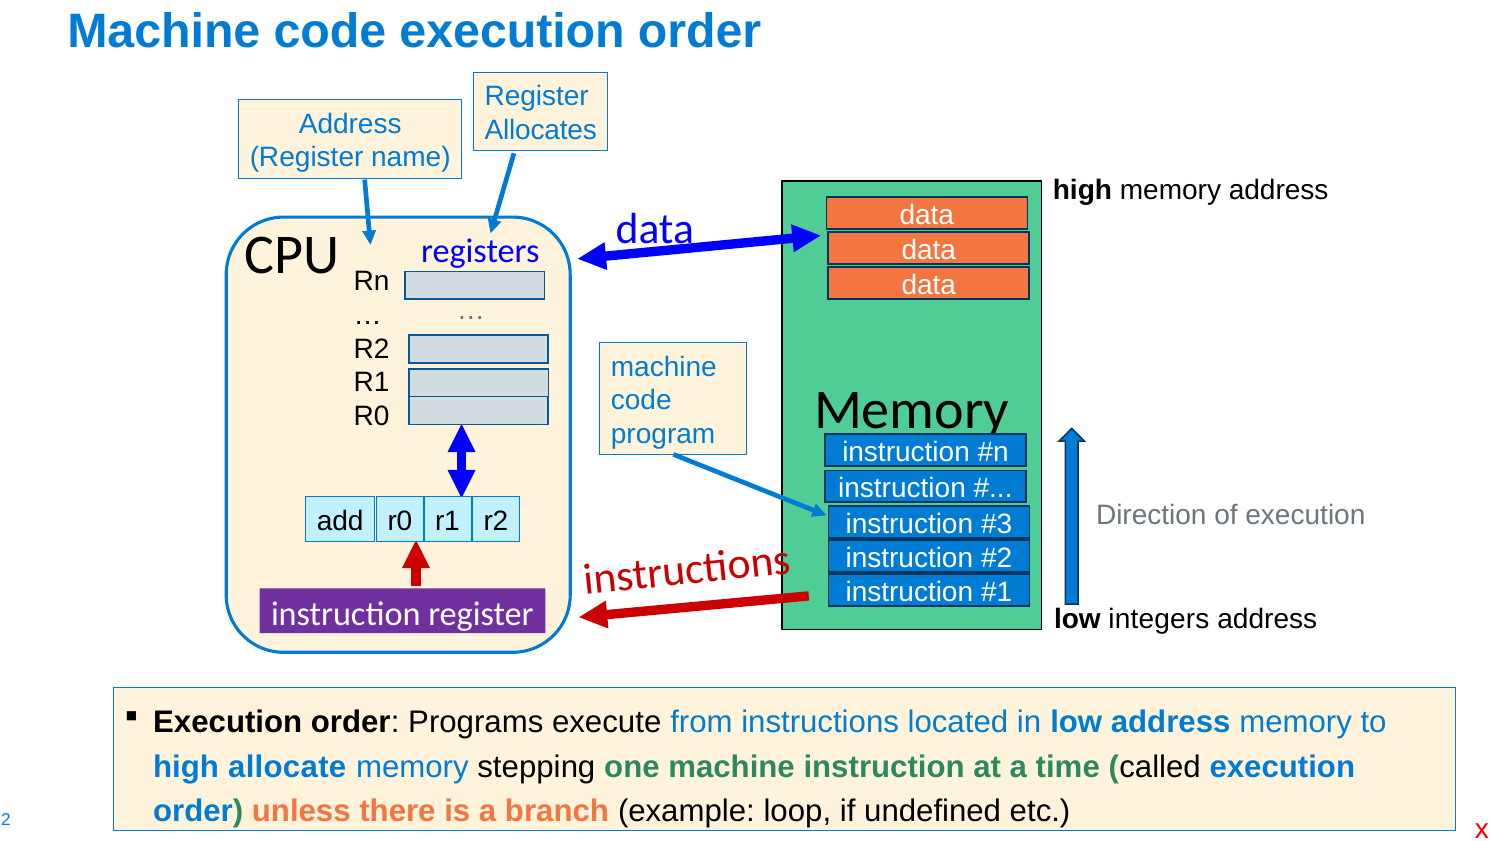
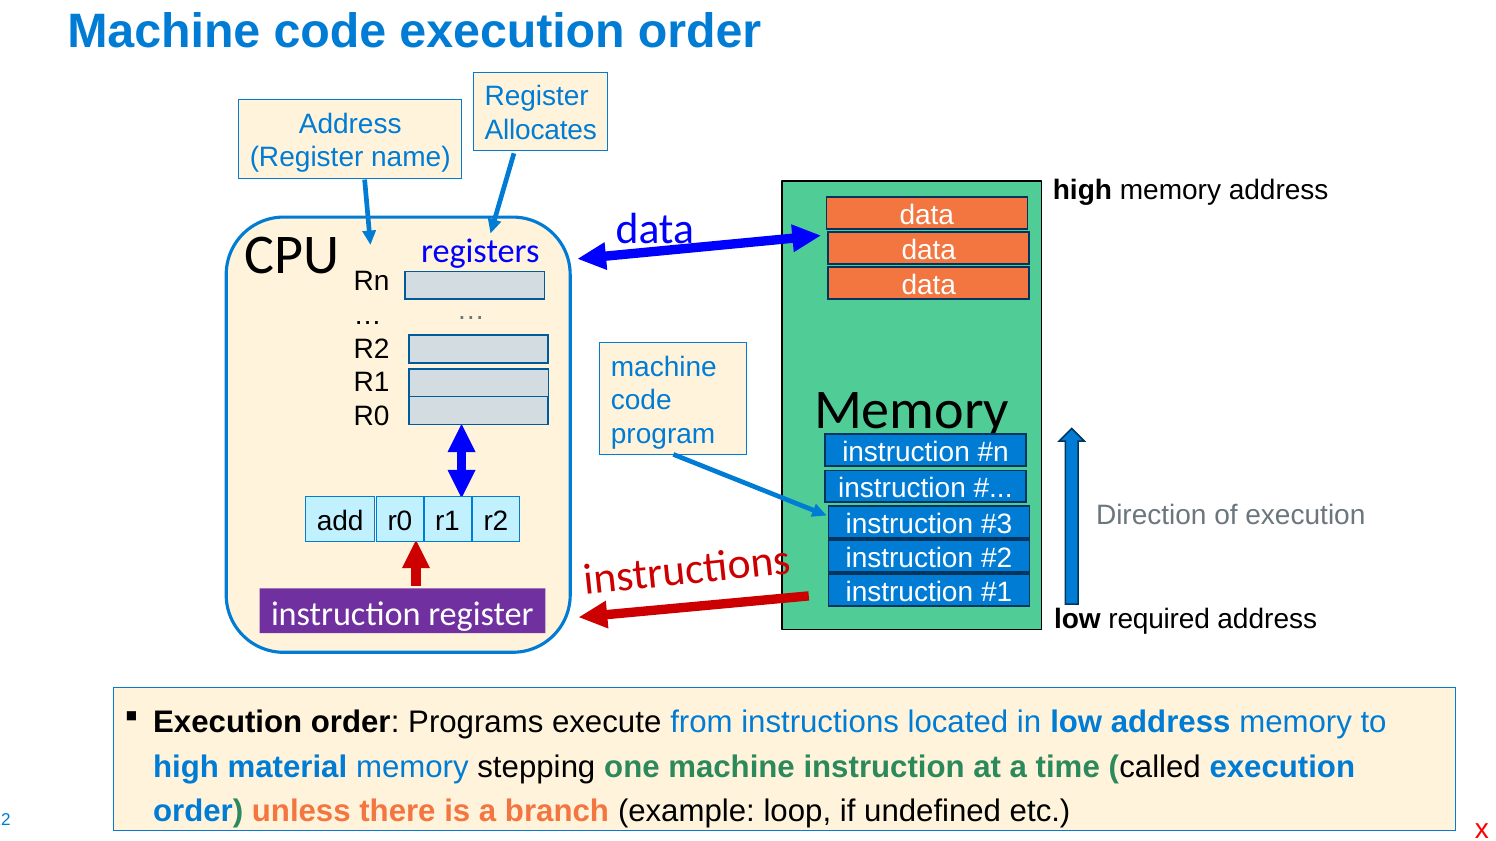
integers: integers -> required
allocate: allocate -> material
